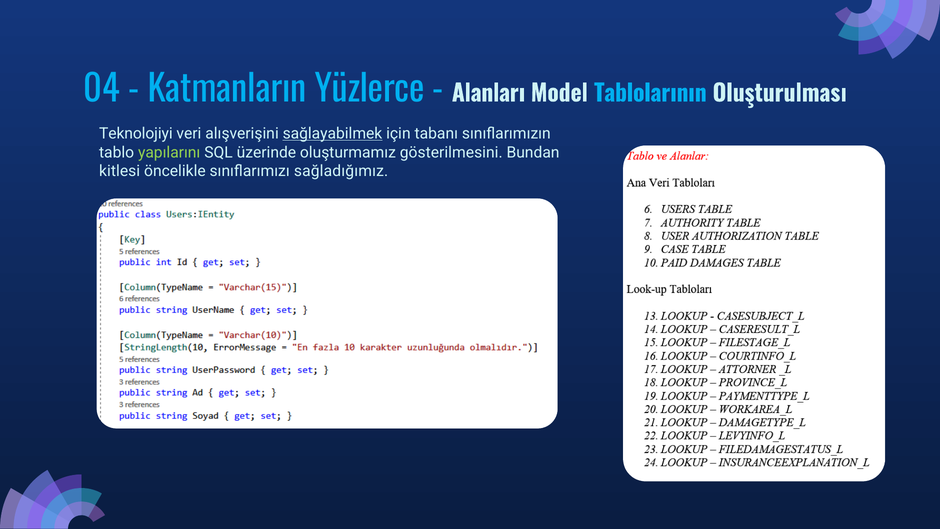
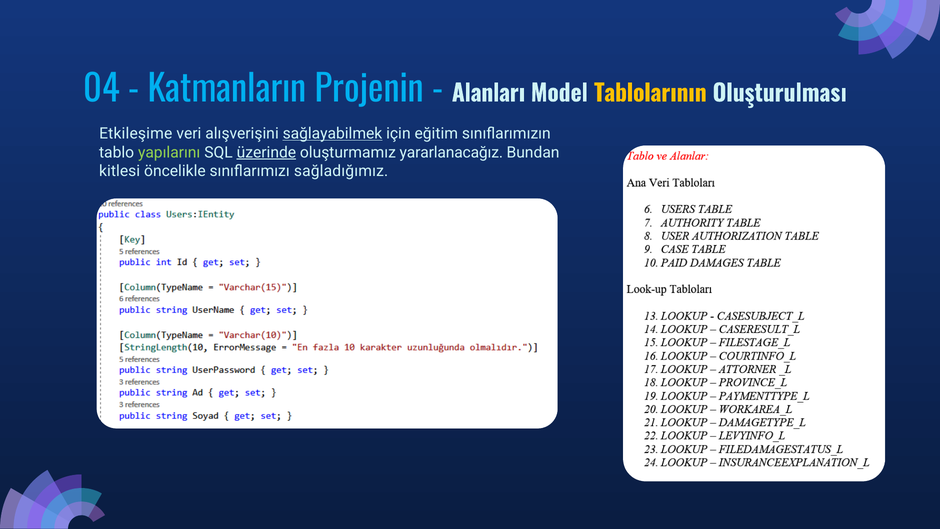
Yüzlerce: Yüzlerce -> Projenin
Tablolarının colour: light blue -> yellow
Teknolojiyi: Teknolojiyi -> Etkileşime
tabanı: tabanı -> eğitim
üzerinde underline: none -> present
gösterilmesini: gösterilmesini -> yararlanacağız
